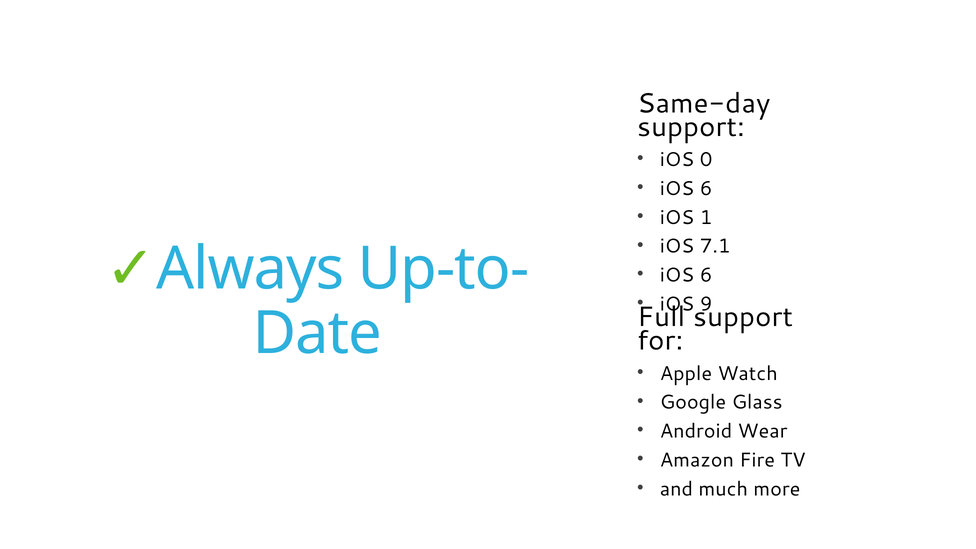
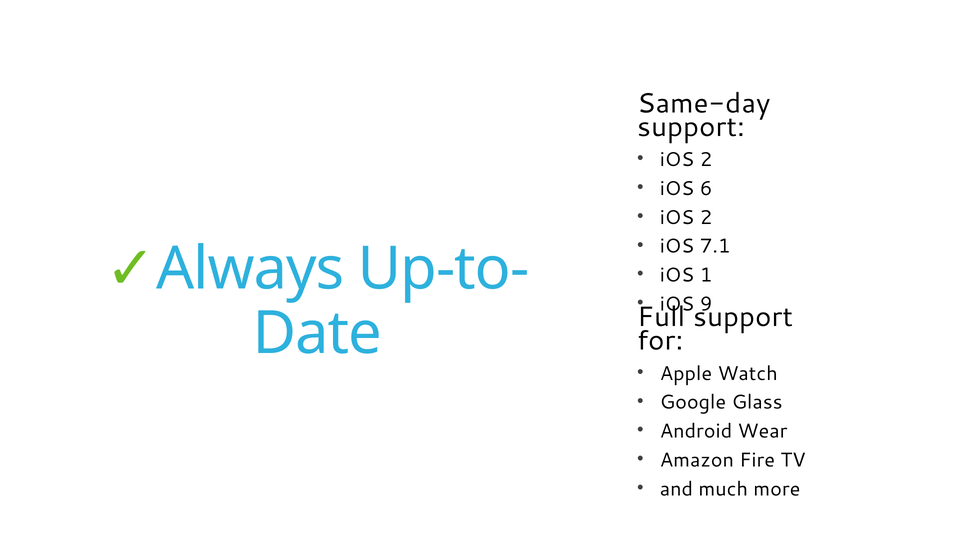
0 at (706, 160): 0 -> 2
1 at (706, 217): 1 -> 2
6 at (706, 275): 6 -> 1
